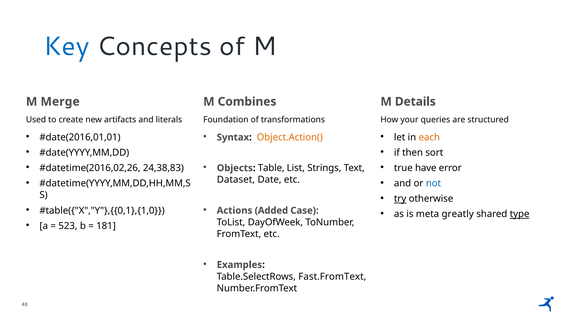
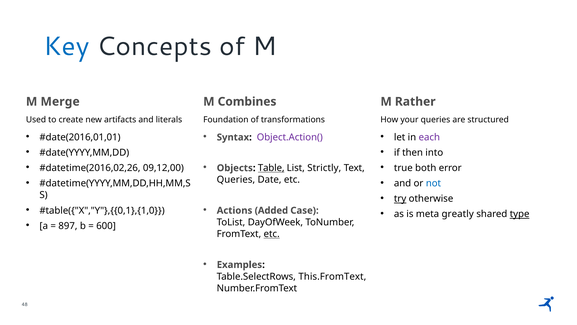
Details: Details -> Rather
Object.Action( colour: orange -> purple
each colour: orange -> purple
sort: sort -> into
24,38,83: 24,38,83 -> 09,12,00
Table underline: none -> present
Strings: Strings -> Strictly
have: have -> both
Dataset at (236, 180): Dataset -> Queries
523: 523 -> 897
181: 181 -> 600
etc at (272, 234) underline: none -> present
Fast.FromText: Fast.FromText -> This.FromText
